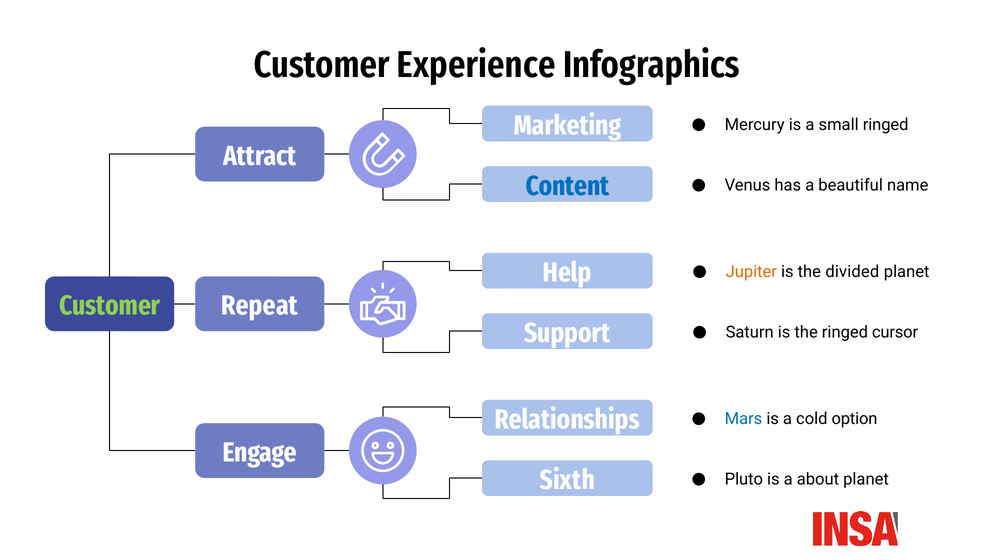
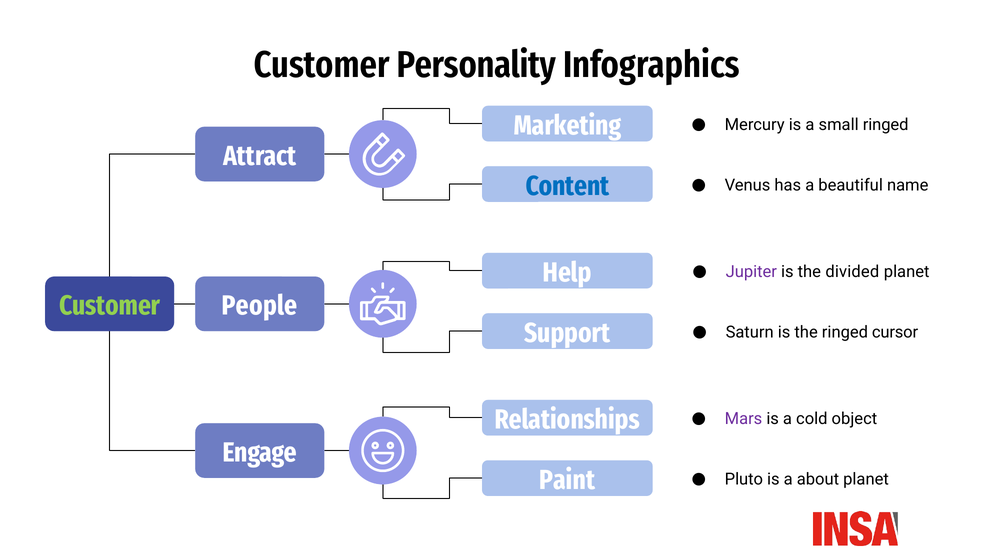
Experience: Experience -> Personality
Jupiter colour: orange -> purple
Repeat: Repeat -> People
Mars colour: blue -> purple
option: option -> object
Sixth: Sixth -> Paint
